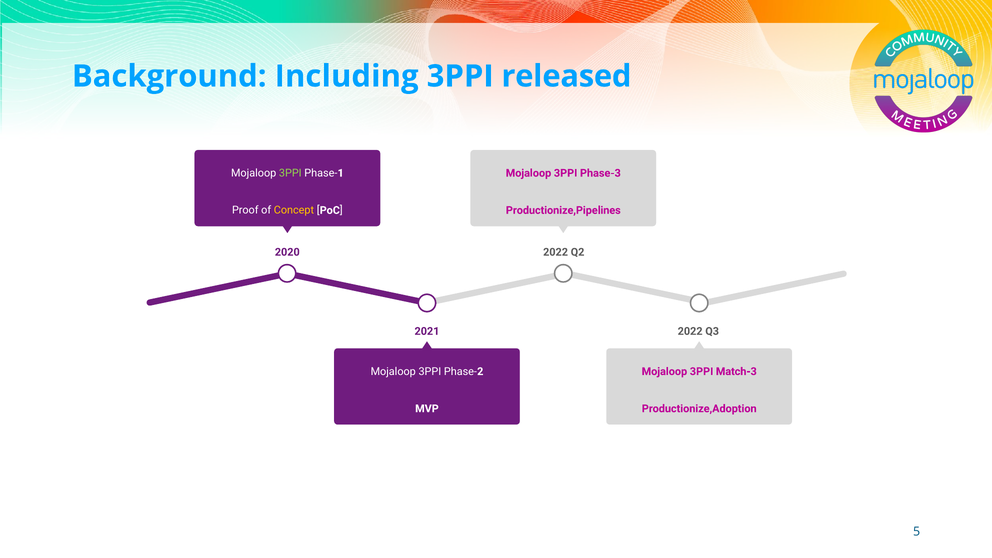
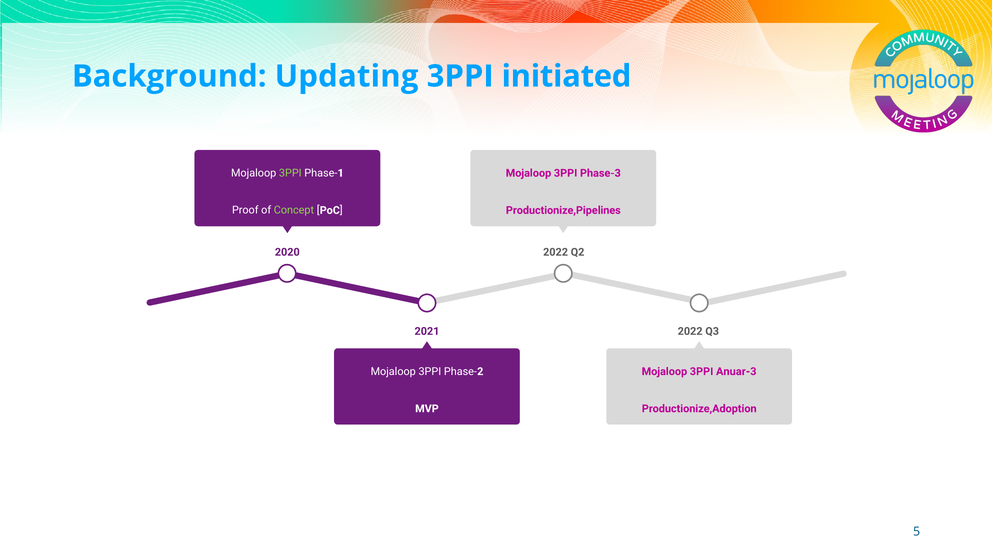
Including: Including -> Updating
released: released -> initiated
Concept colour: yellow -> light green
Match-3: Match-3 -> Anuar-3
